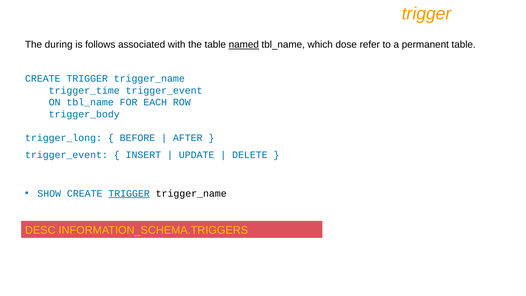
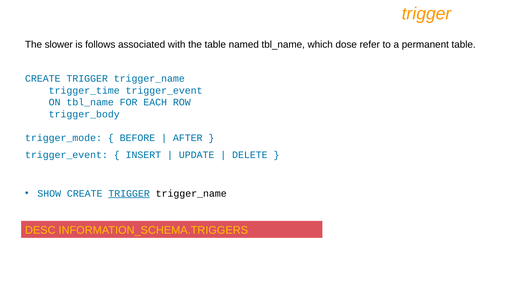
during: during -> slower
named underline: present -> none
trigger_long: trigger_long -> trigger_mode
